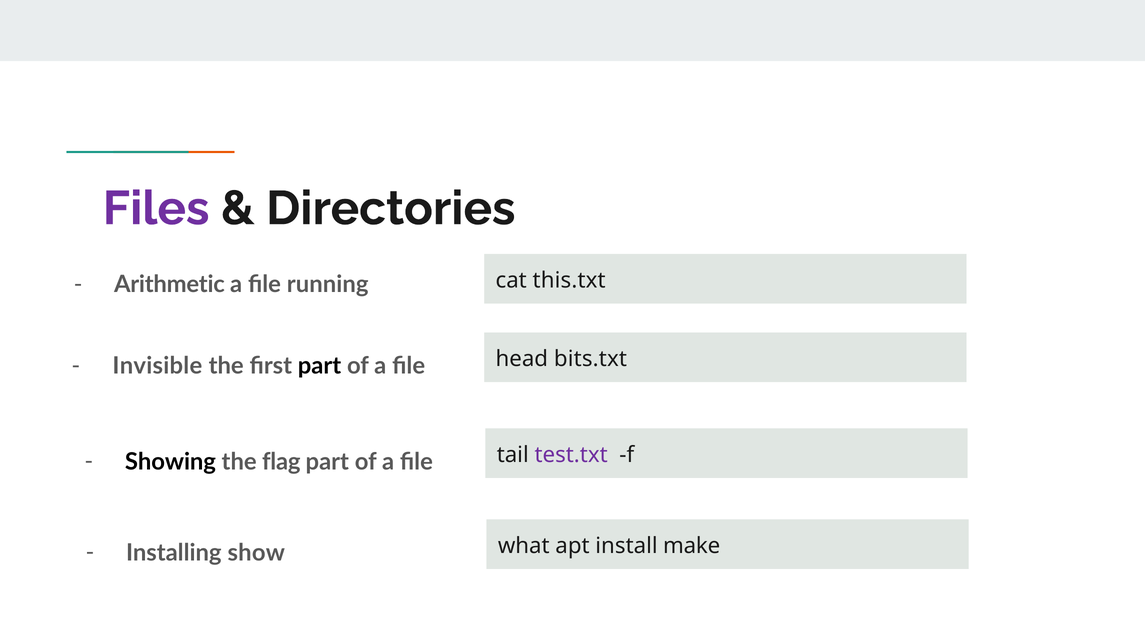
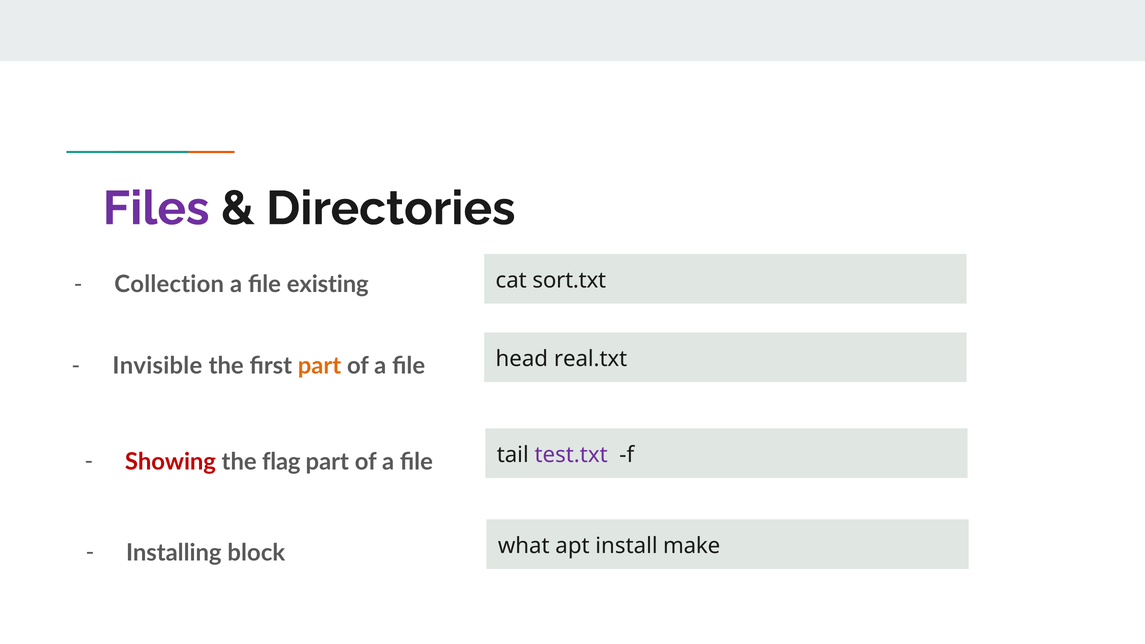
this.txt: this.txt -> sort.txt
Arithmetic: Arithmetic -> Collection
running: running -> existing
bits.txt: bits.txt -> real.txt
part at (320, 366) colour: black -> orange
Showing colour: black -> red
show: show -> block
